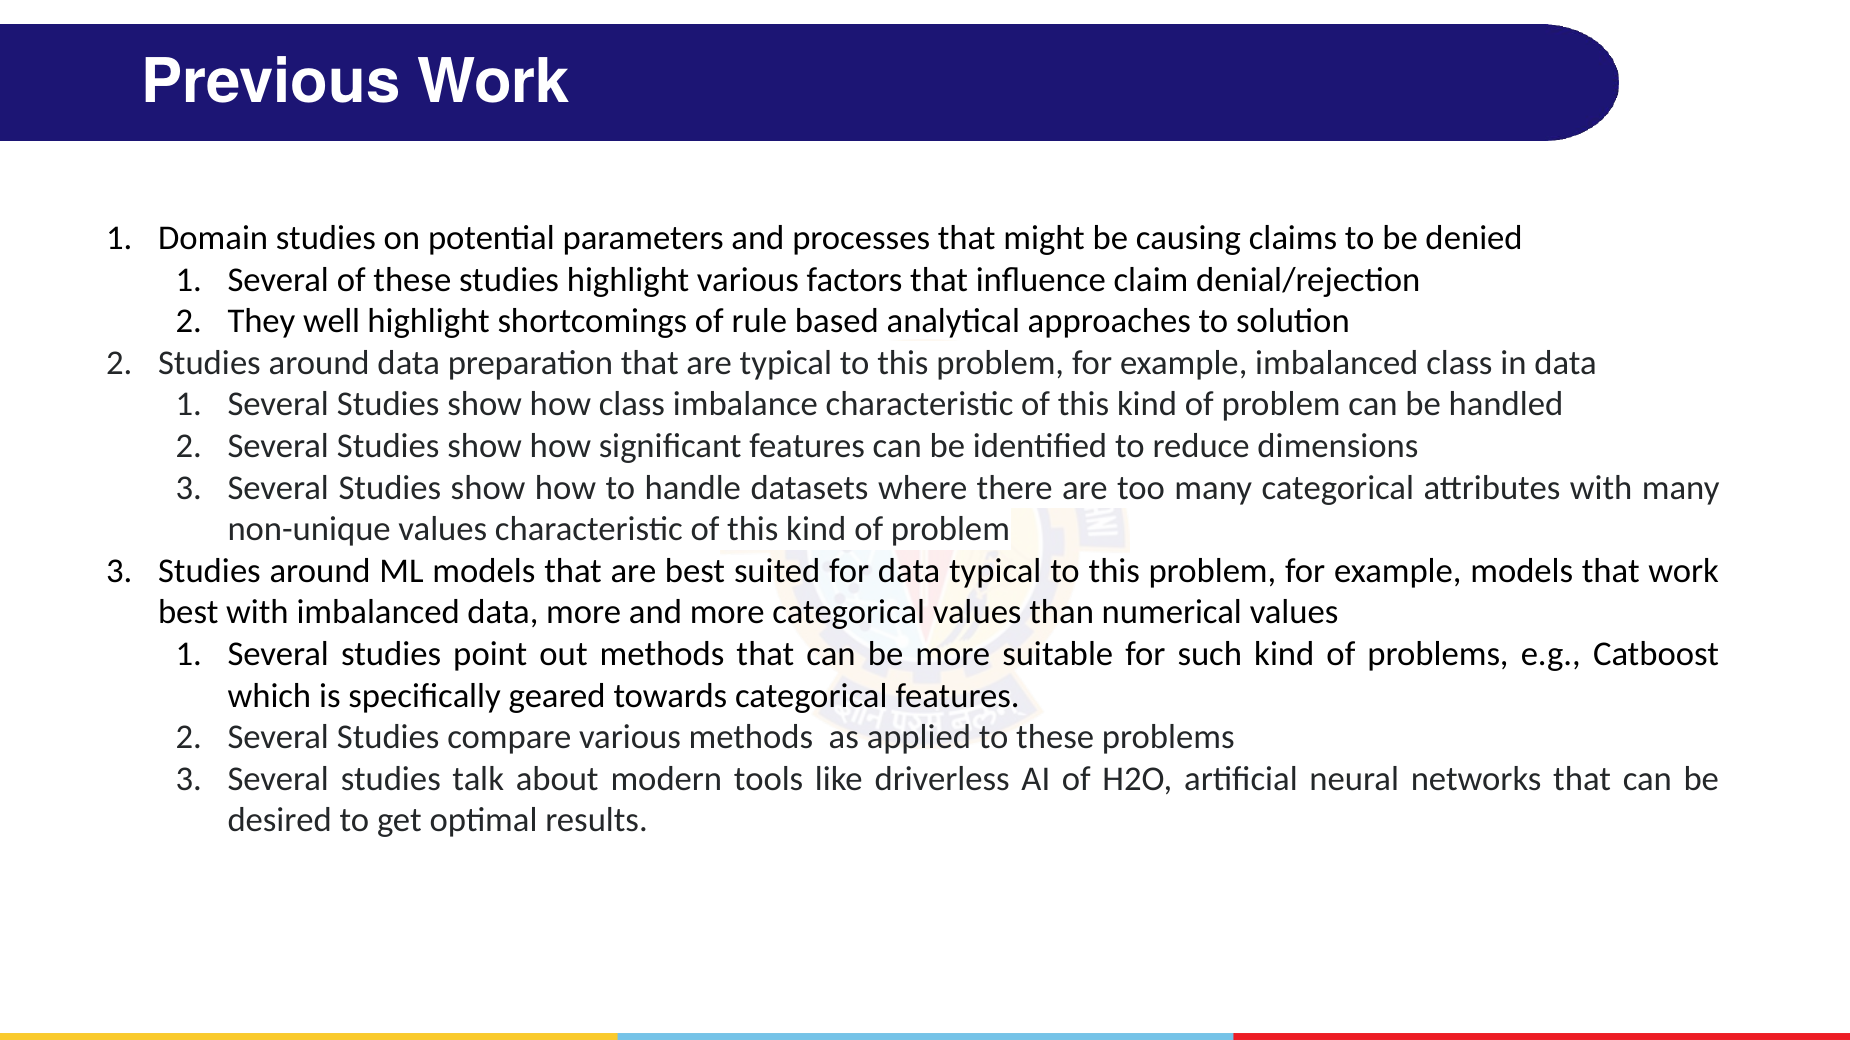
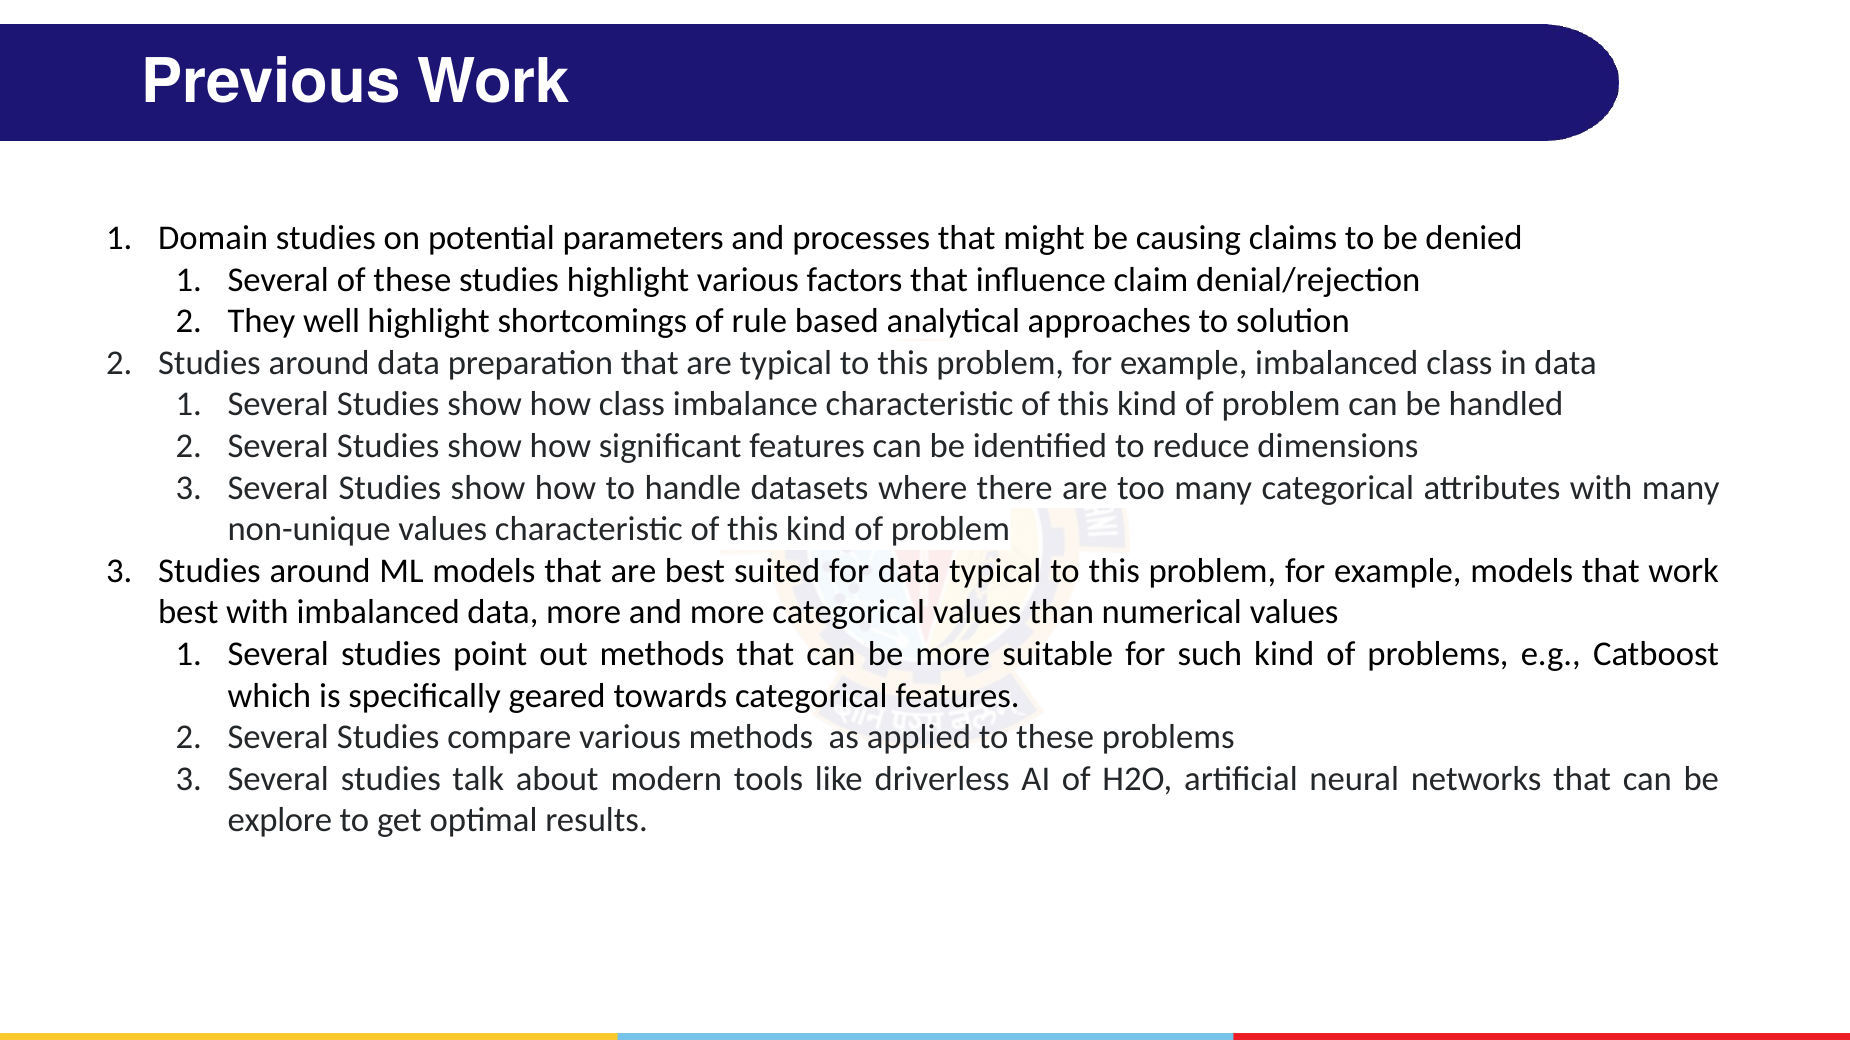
desired: desired -> explore
